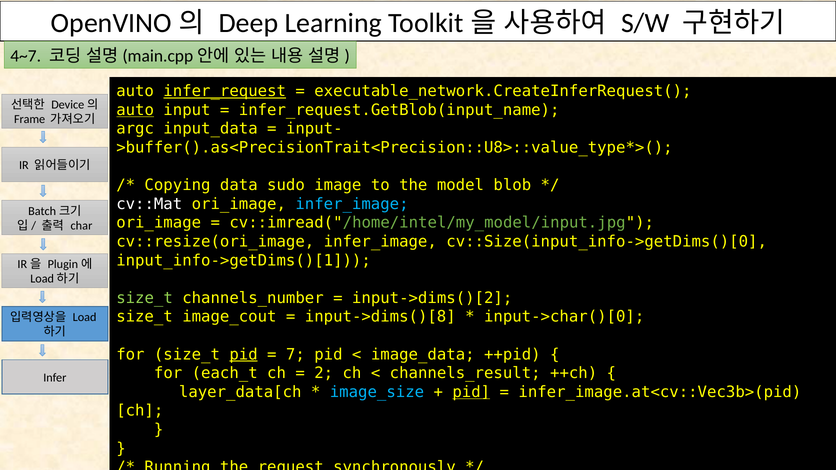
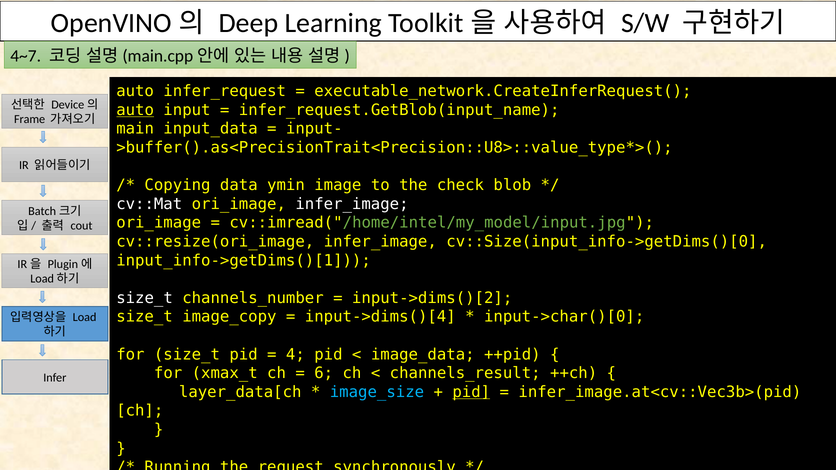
infer_request underline: present -> none
argc: argc -> main
sudo: sudo -> ymin
model: model -> check
infer_image at (352, 204) colour: light blue -> white
char: char -> cout
size_t at (145, 298) colour: light green -> white
image_cout: image_cout -> image_copy
input->dims()[8: input->dims()[8 -> input->dims()[4
pid at (244, 355) underline: present -> none
7 at (295, 355): 7 -> 4
each_t: each_t -> xmax_t
2: 2 -> 6
